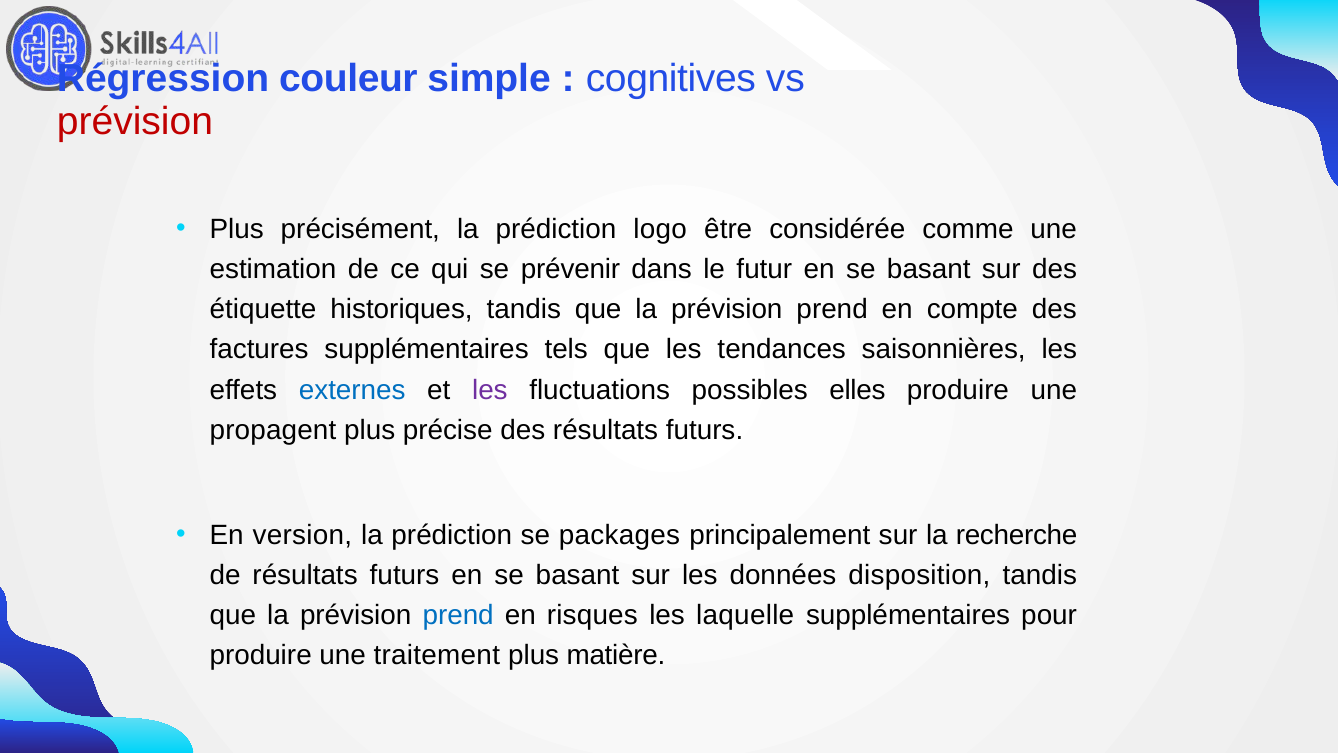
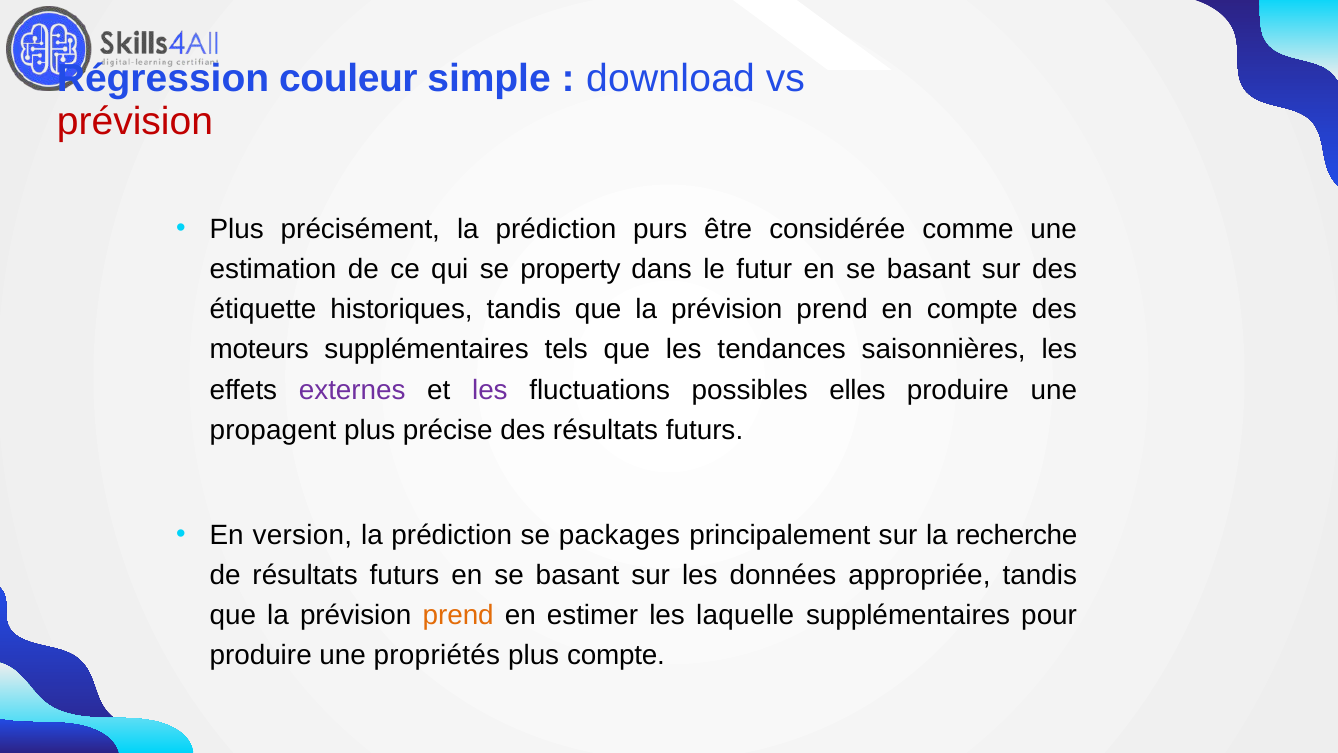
cognitives: cognitives -> download
logo: logo -> purs
prévenir: prévenir -> property
factures: factures -> moteurs
externes colour: blue -> purple
disposition: disposition -> appropriée
prend at (458, 615) colour: blue -> orange
risques: risques -> estimer
traitement: traitement -> propriétés
plus matière: matière -> compte
